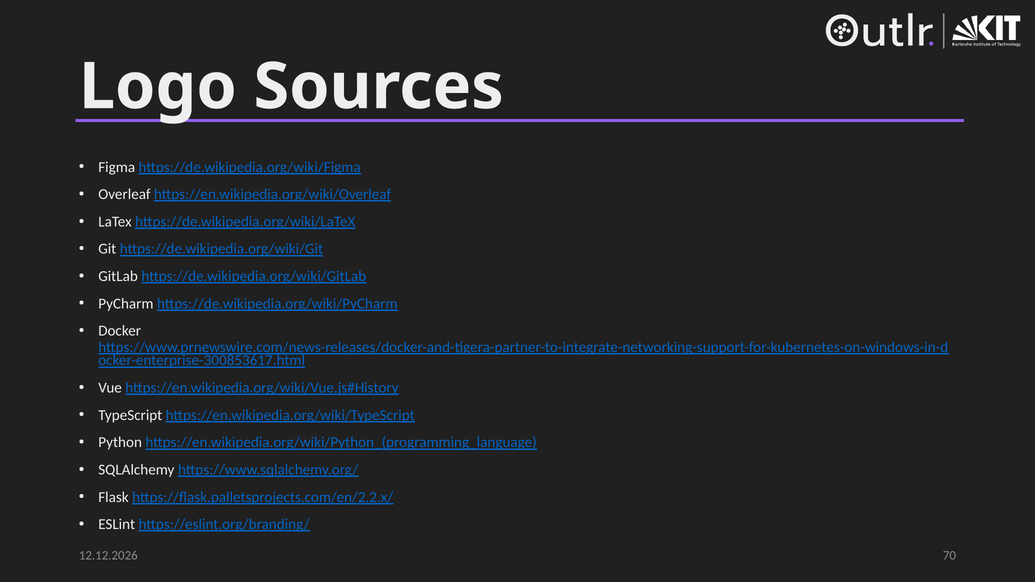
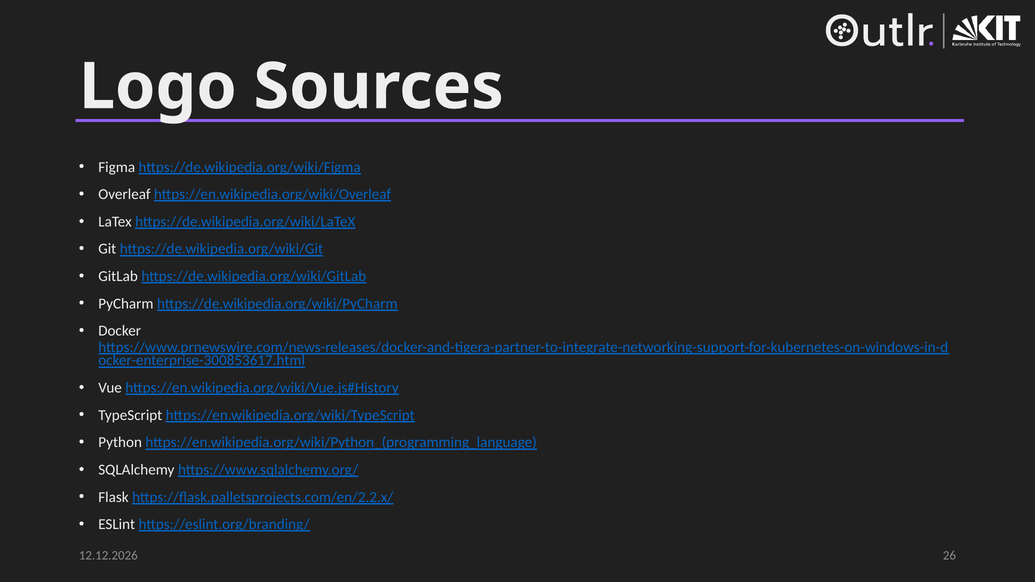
70: 70 -> 26
